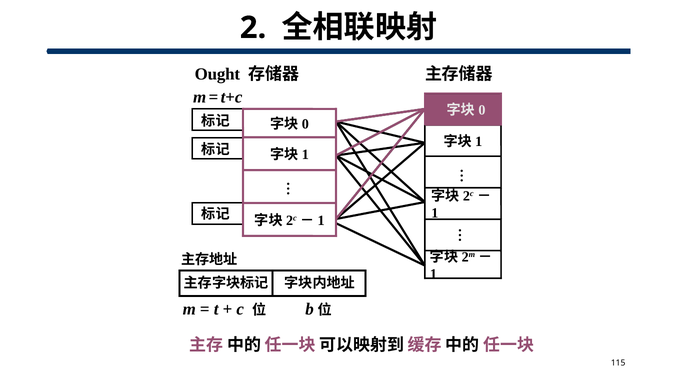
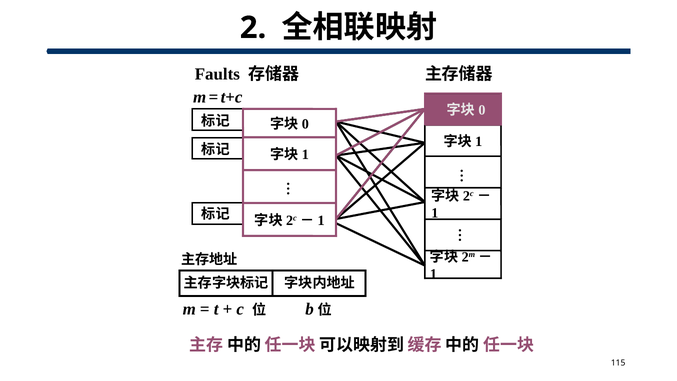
Ought: Ought -> Faults
